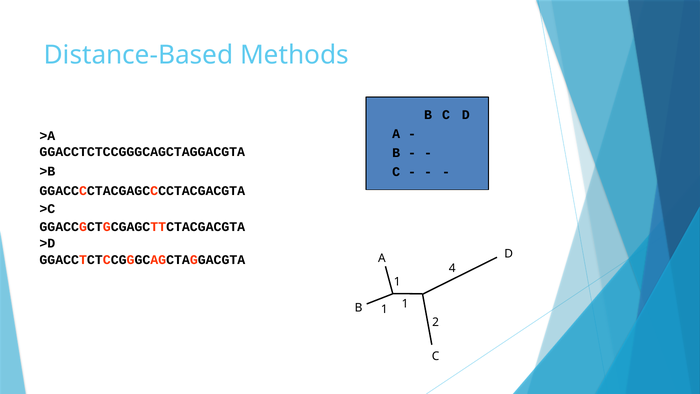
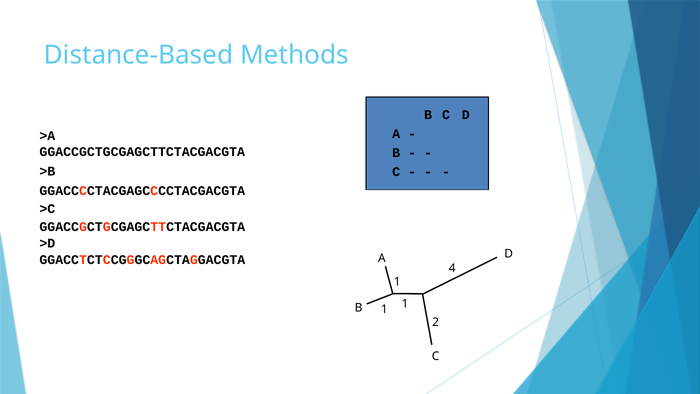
GGACCTCTCCGGGCAGCTAGGACGTA at (142, 152): GGACCTCTCCGGGCAGCTAGGACGTA -> GGACCGCTGCGAGCTTCTACGACGTA
